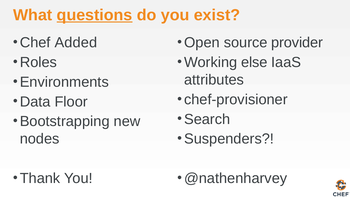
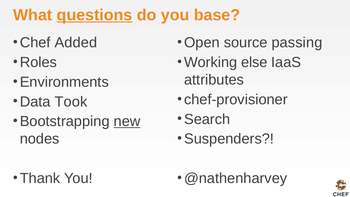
exist: exist -> base
provider: provider -> passing
Floor: Floor -> Took
new underline: none -> present
